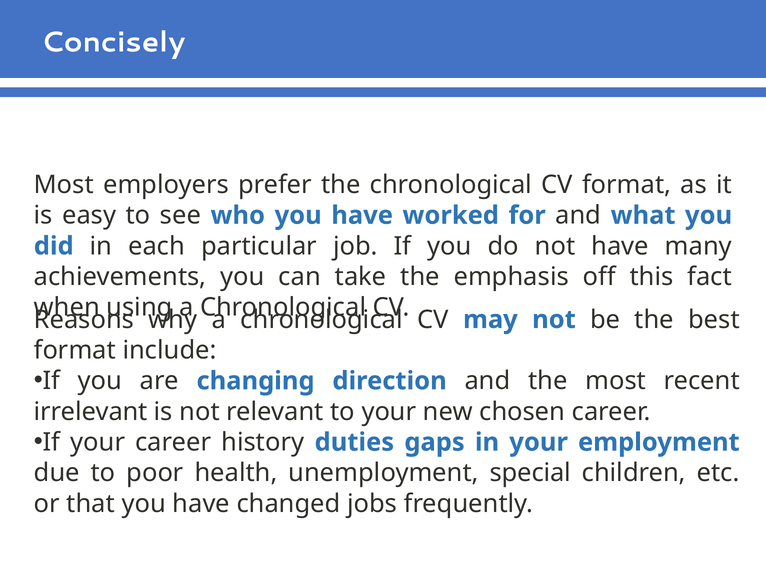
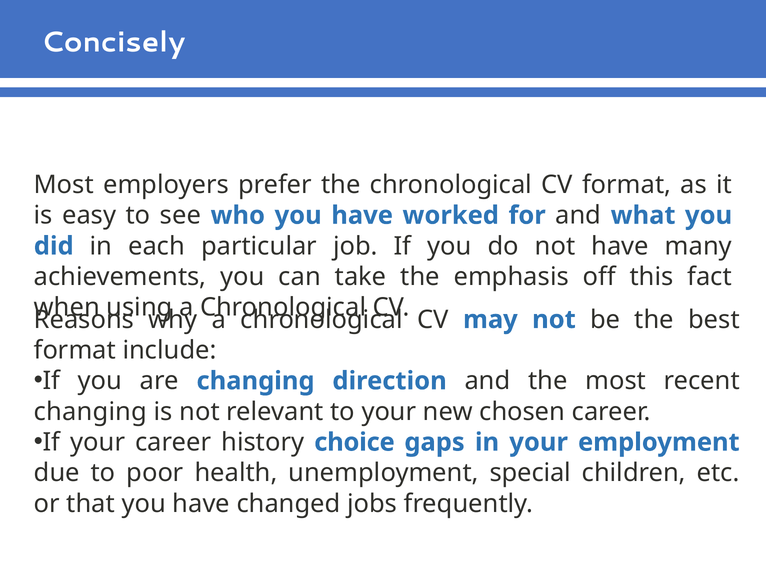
irrelevant at (91, 411): irrelevant -> changing
duties: duties -> choice
